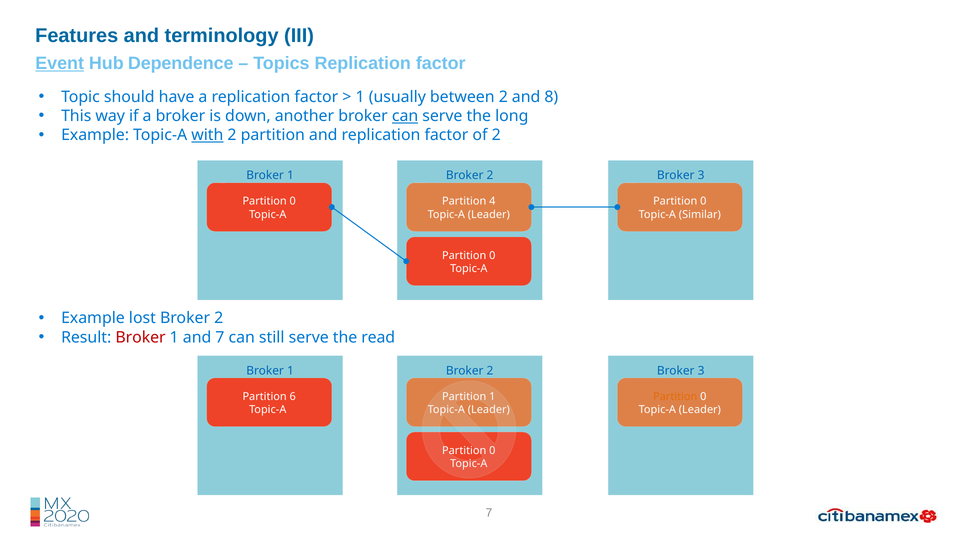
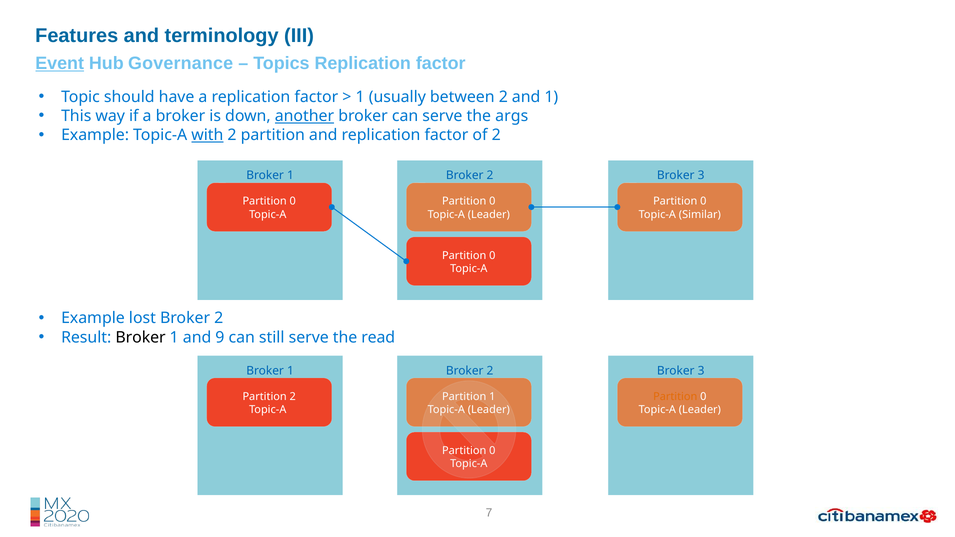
Dependence: Dependence -> Governance
and 8: 8 -> 1
another underline: none -> present
can at (405, 116) underline: present -> none
long: long -> args
4 at (492, 201): 4 -> 0
Broker at (141, 337) colour: red -> black
and 7: 7 -> 9
Partition 6: 6 -> 2
